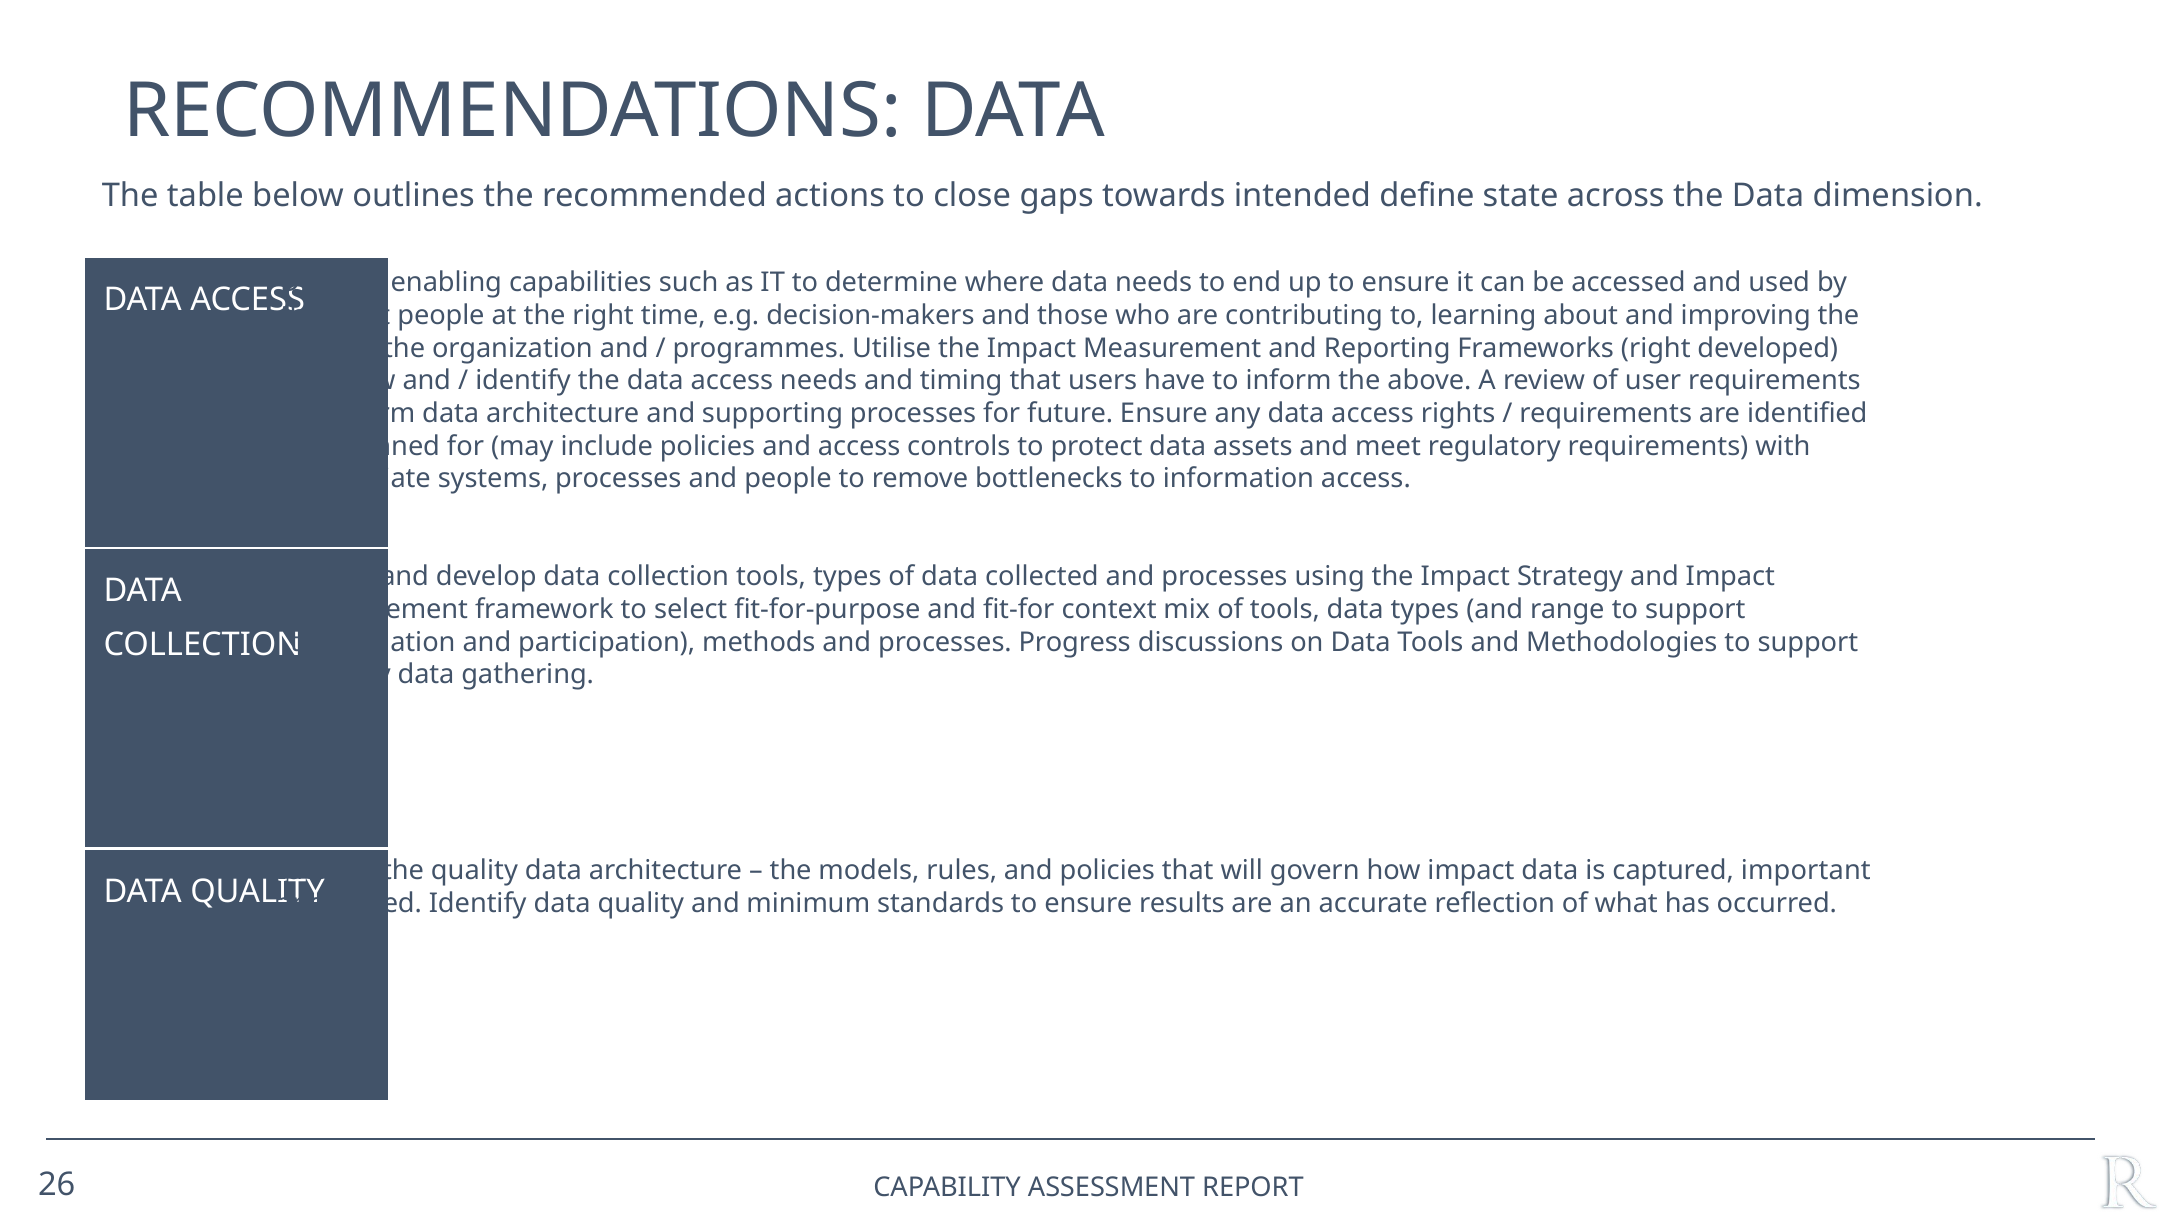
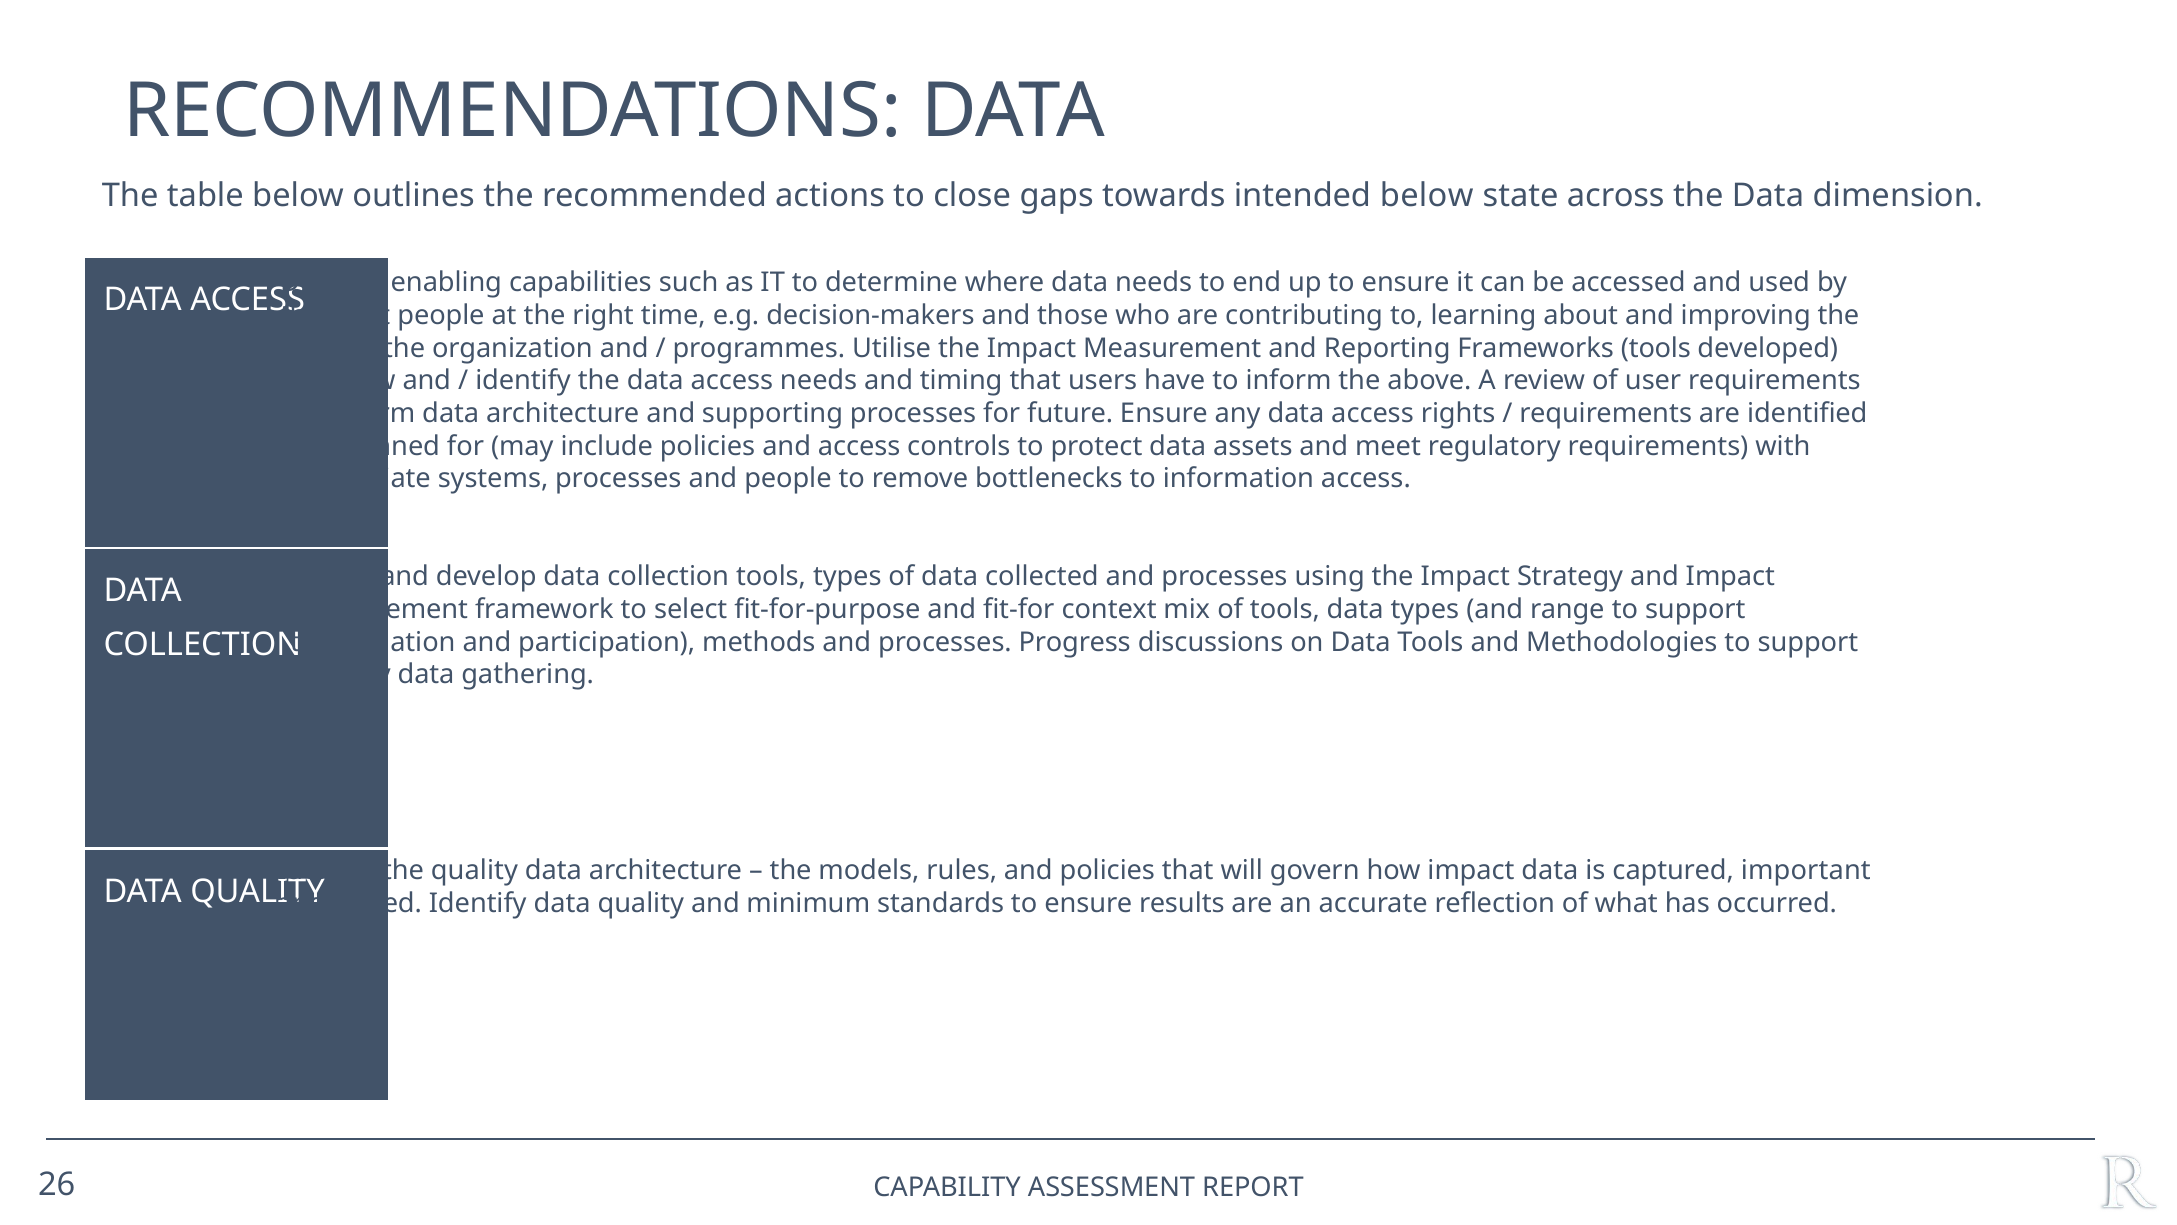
intended define: define -> below
Frameworks right: right -> tools
